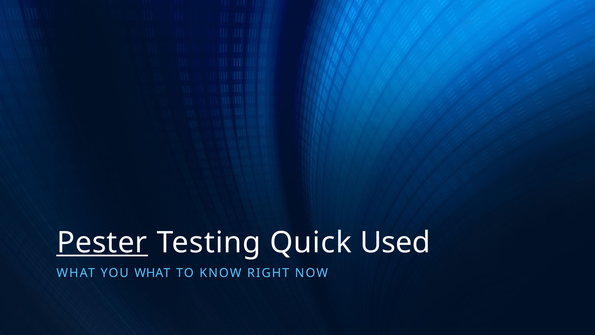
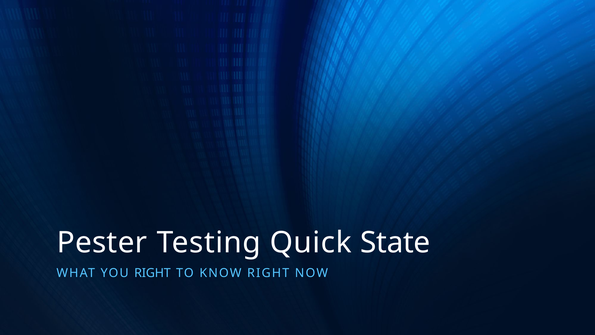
Pester underline: present -> none
Used: Used -> State
YOU WHAT: WHAT -> RIGHT
